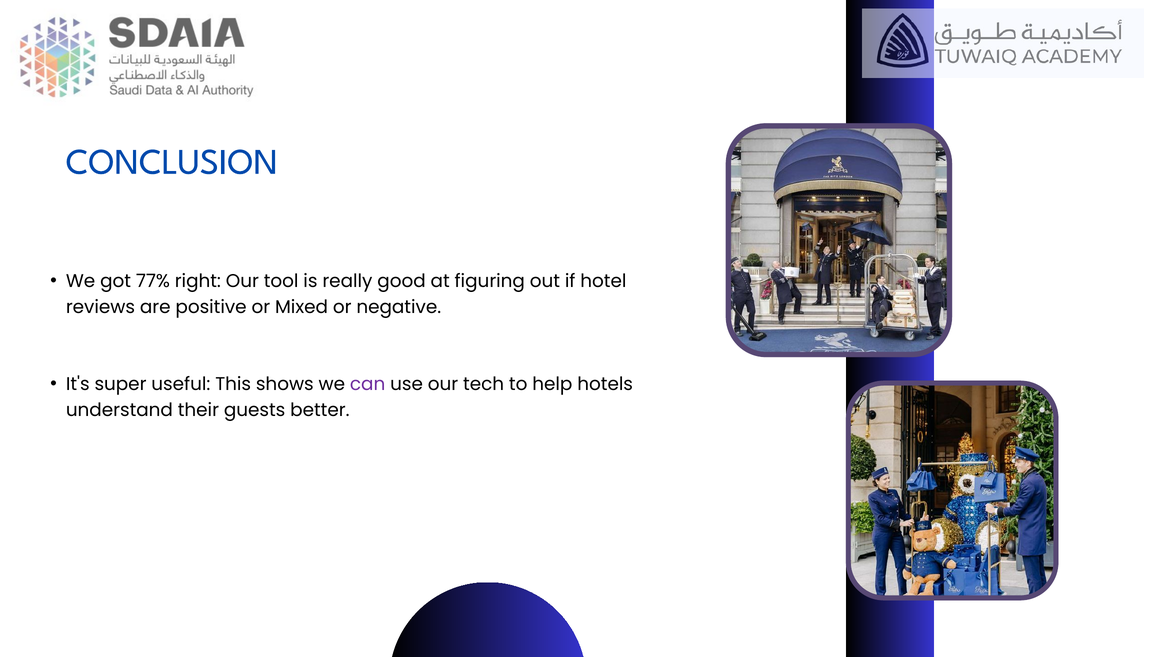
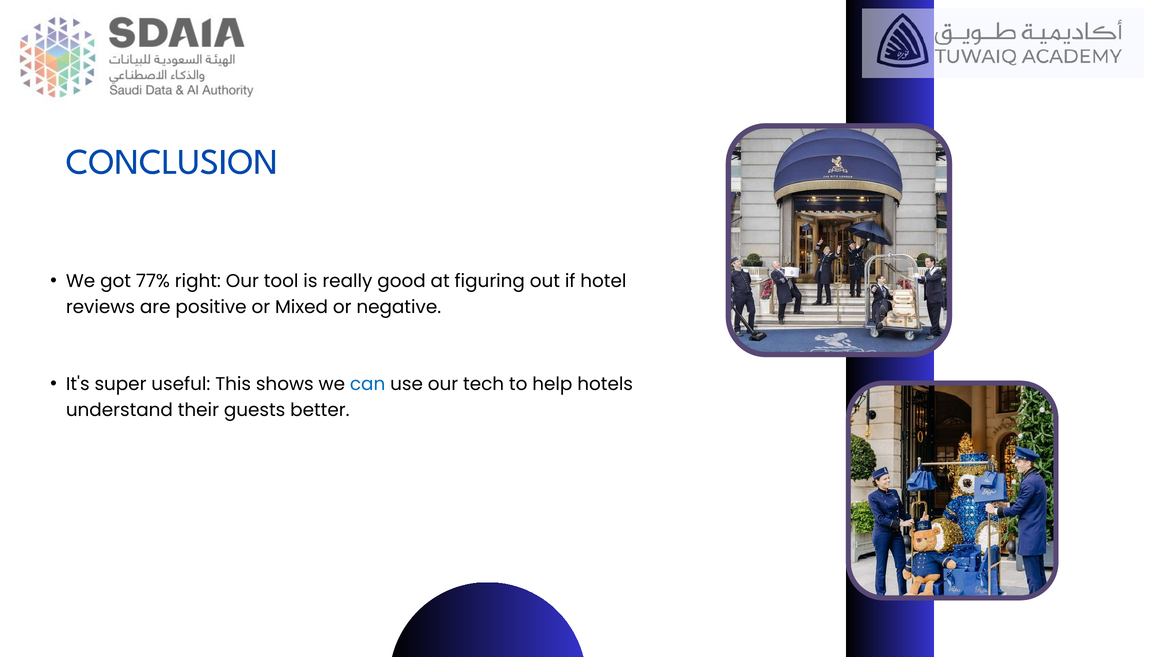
can colour: purple -> blue
